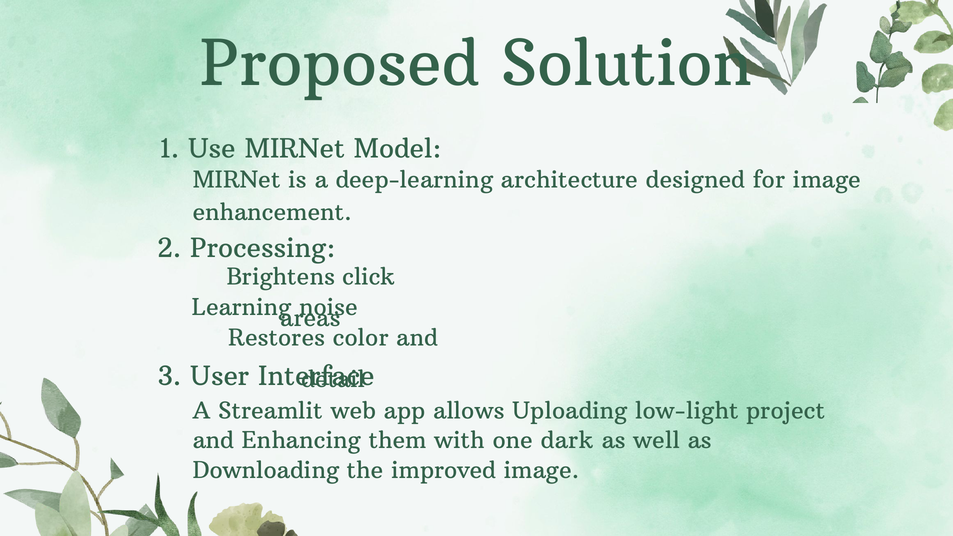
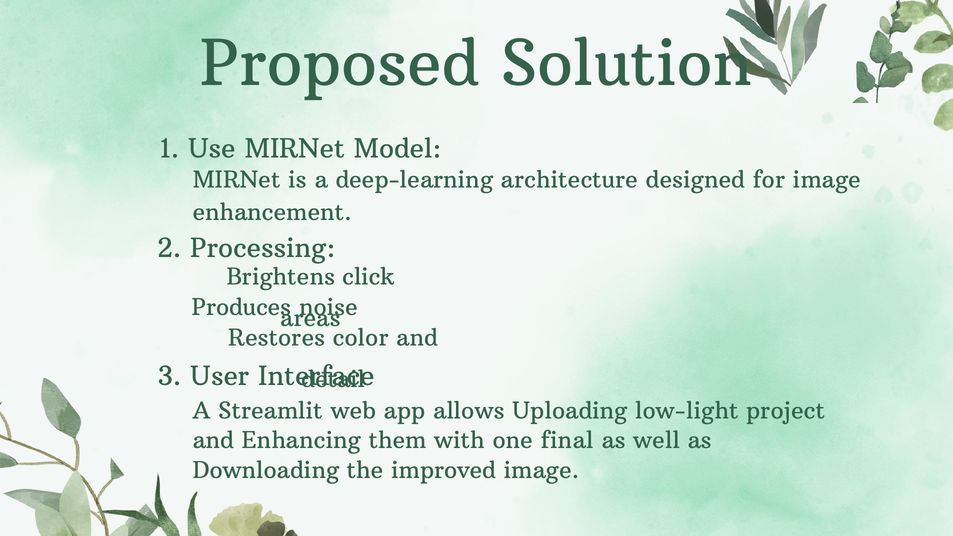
Learning: Learning -> Produces
dark: dark -> final
